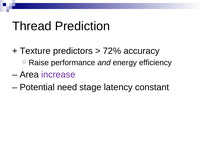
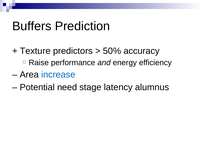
Thread: Thread -> Buffers
72%: 72% -> 50%
increase colour: purple -> blue
constant: constant -> alumnus
